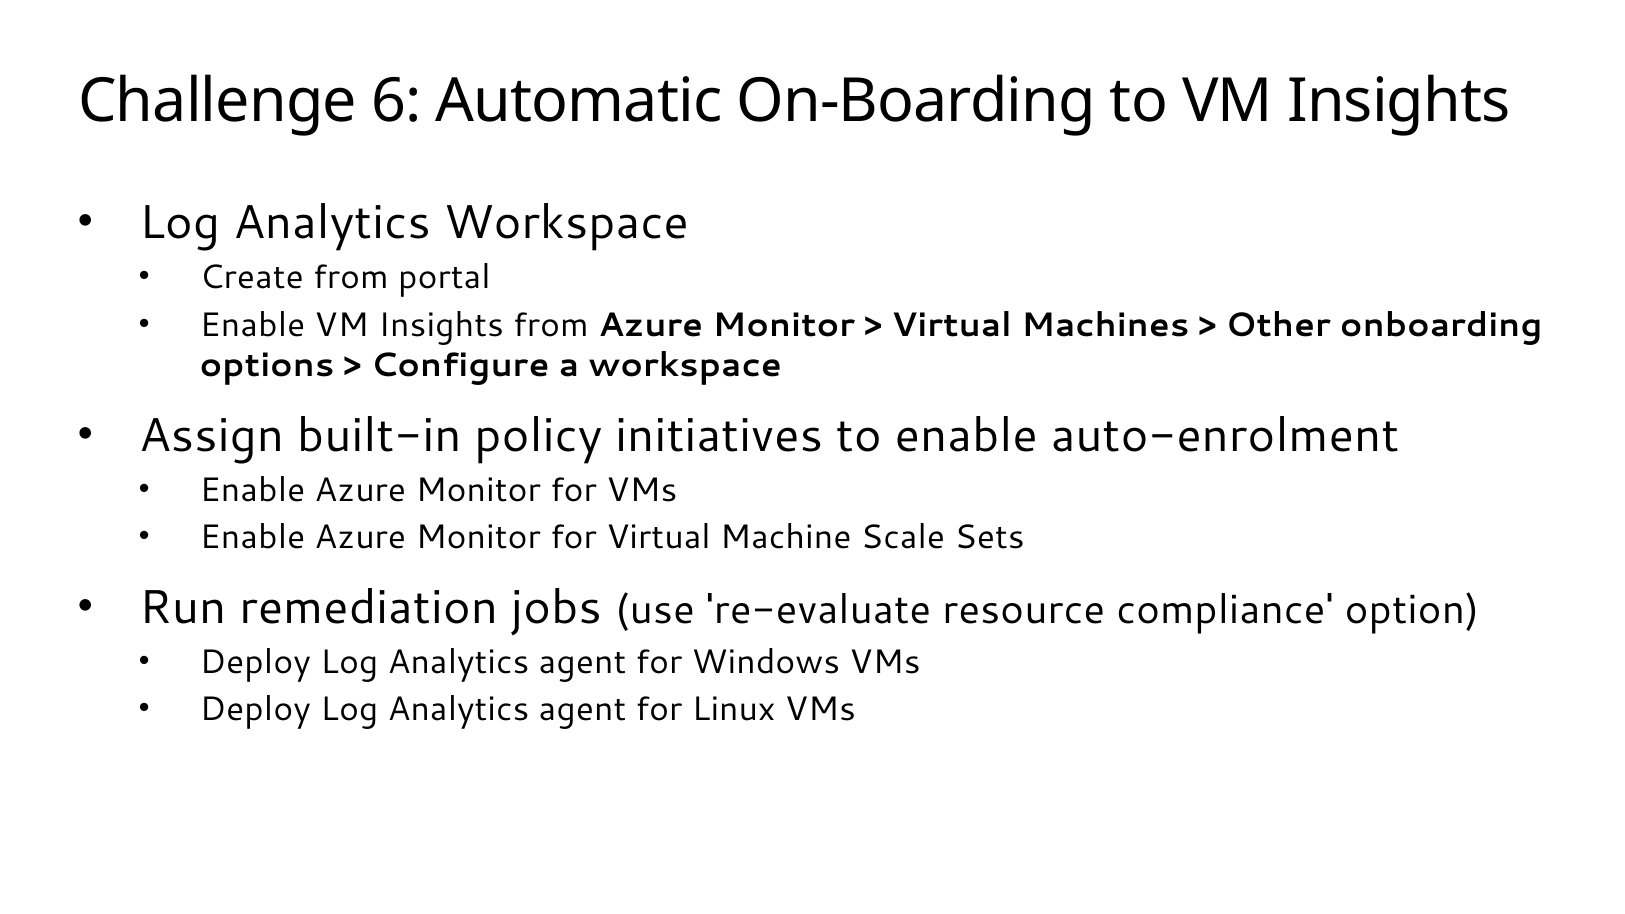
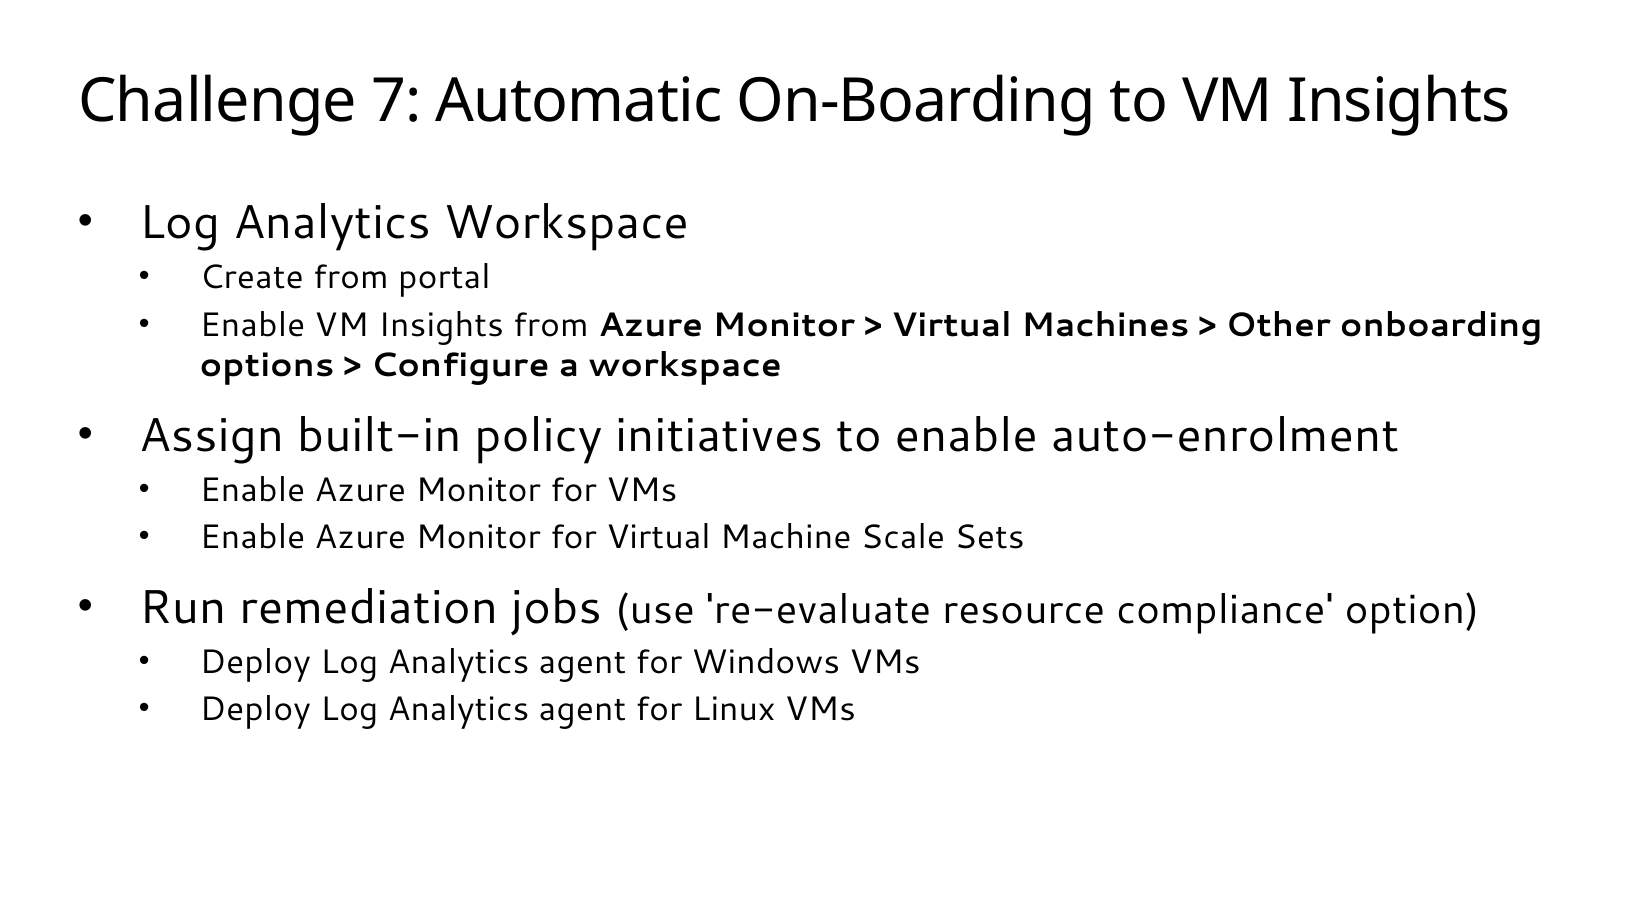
6: 6 -> 7
